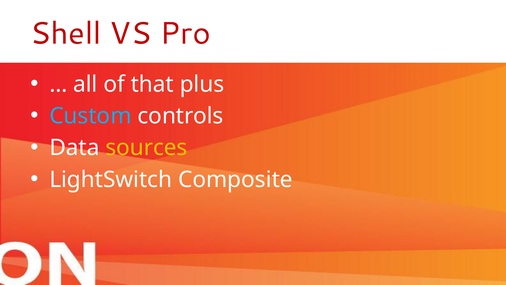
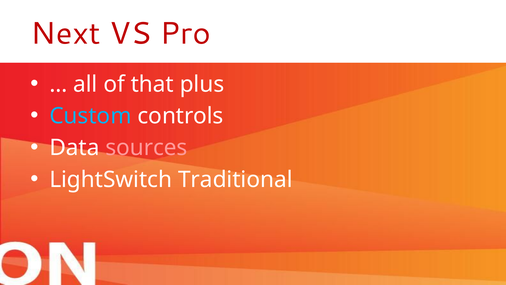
Shell: Shell -> Next
sources colour: yellow -> pink
Composite: Composite -> Traditional
